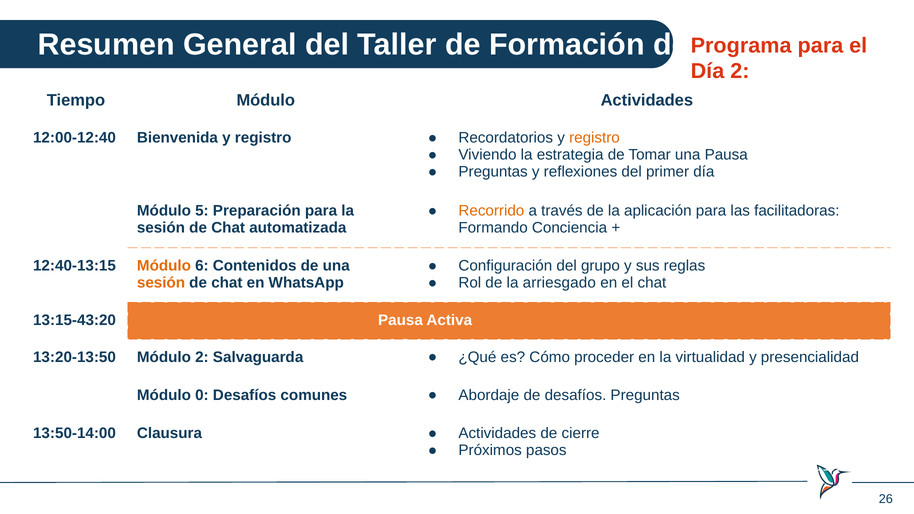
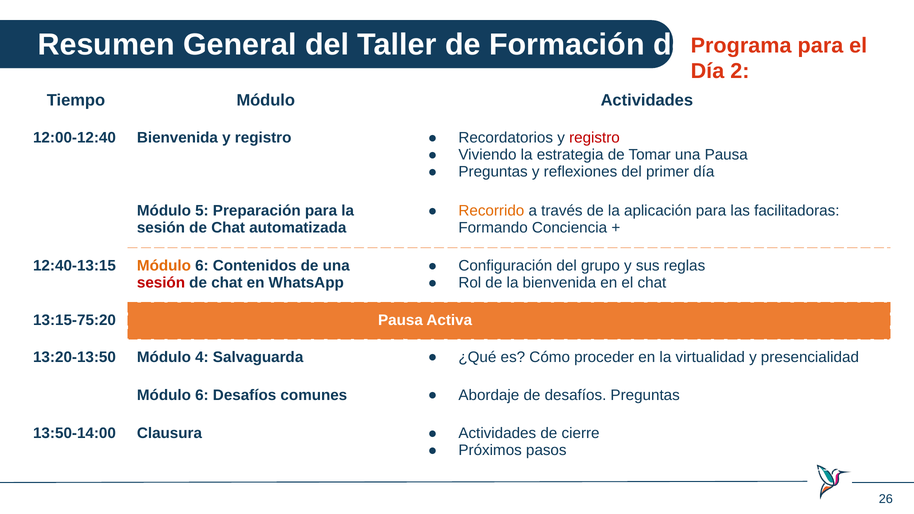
registro at (594, 138) colour: orange -> red
la arriesgado: arriesgado -> bienvenida
sesión at (161, 283) colour: orange -> red
13:15-43:20: 13:15-43:20 -> 13:15-75:20
Módulo 2: 2 -> 4
0 at (202, 395): 0 -> 6
